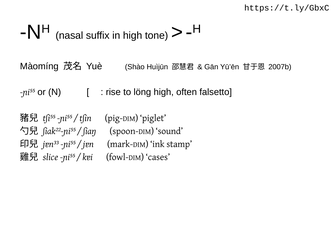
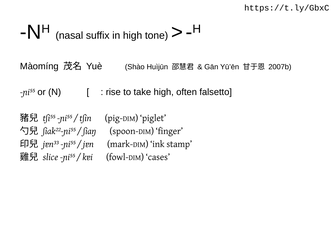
löng: löng -> take
sound: sound -> finger
